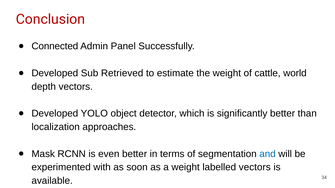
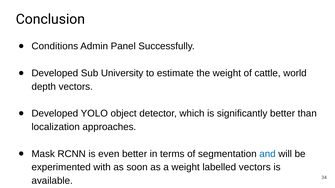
Conclusion colour: red -> black
Connected: Connected -> Conditions
Retrieved: Retrieved -> University
